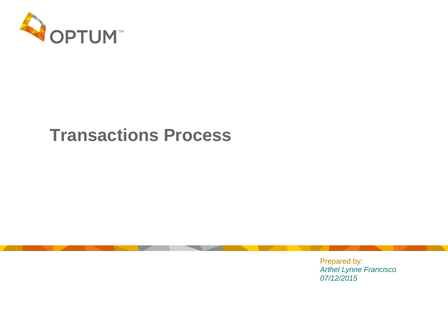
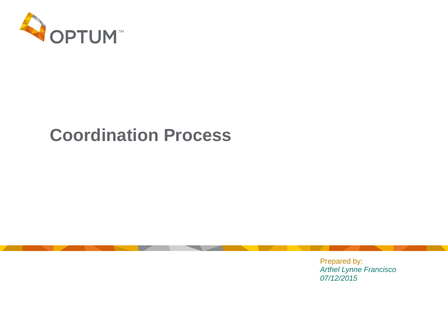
Transactions: Transactions -> Coordination
